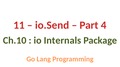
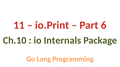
io.Send: io.Send -> io.Print
4: 4 -> 6
